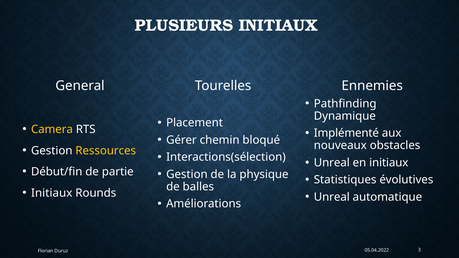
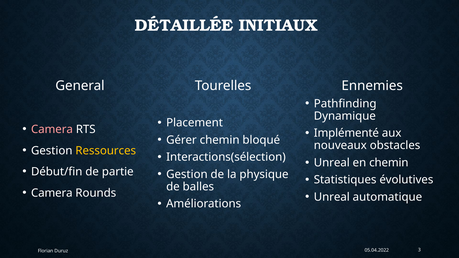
PLUSIEURS: PLUSIEURS -> DÉTAILLÉE
Camera at (52, 129) colour: yellow -> pink
en initiaux: initiaux -> chemin
Initiaux at (52, 193): Initiaux -> Camera
